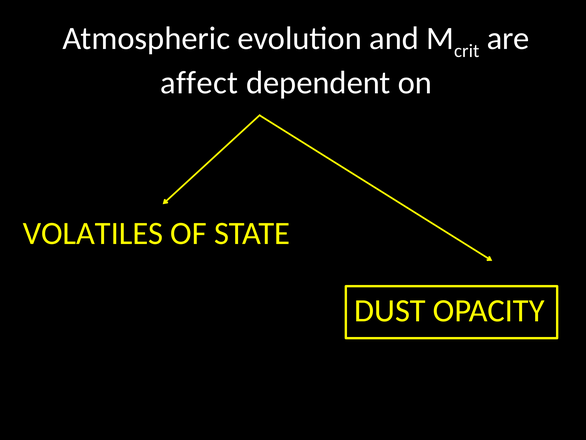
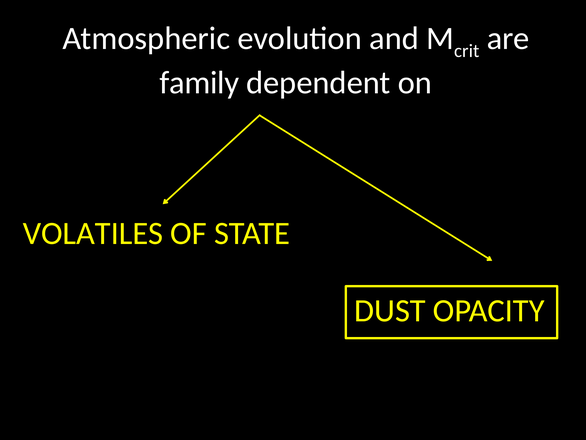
affect: affect -> family
